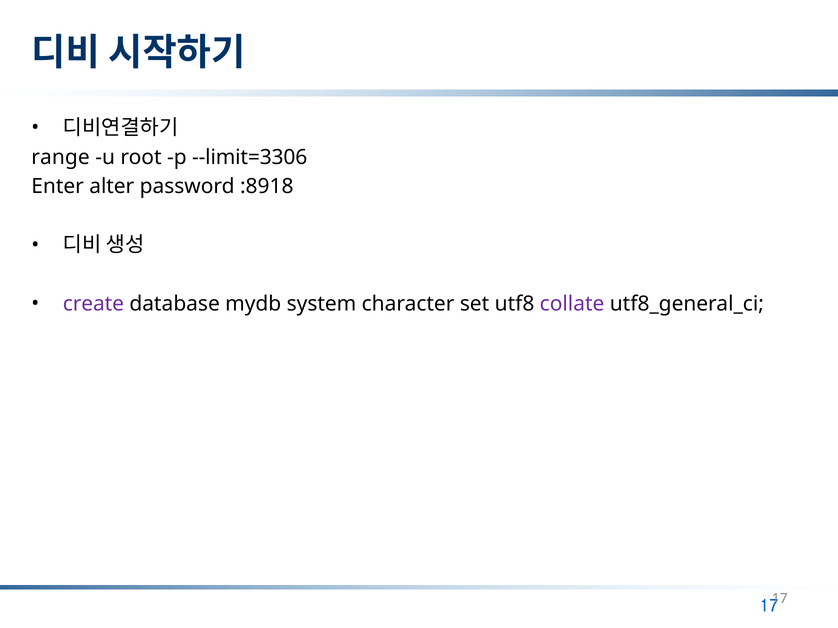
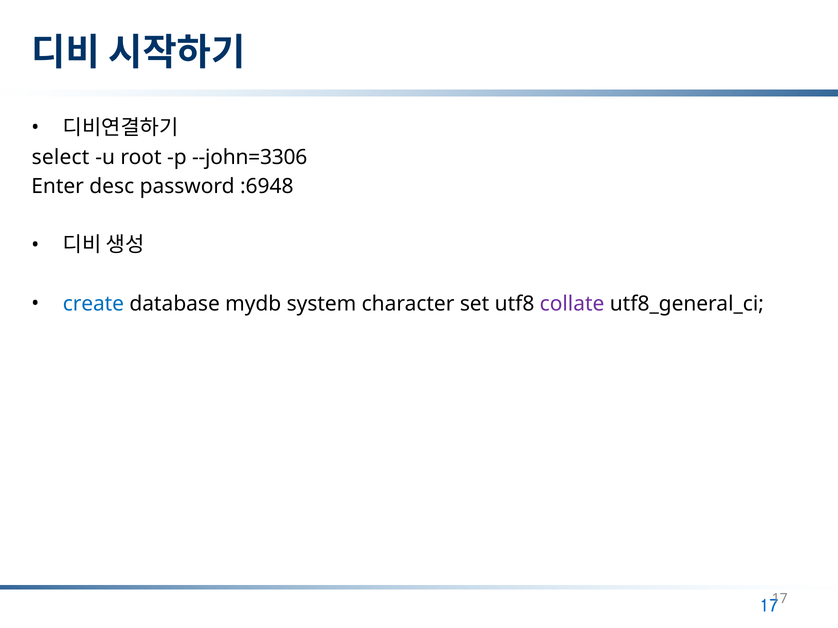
range: range -> select
--limit=3306: --limit=3306 -> --john=3306
alter: alter -> desc
:8918: :8918 -> :6948
create colour: purple -> blue
